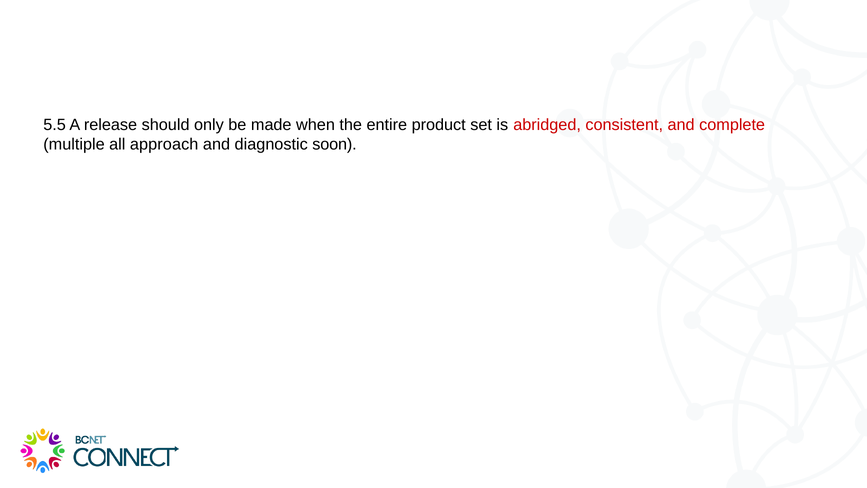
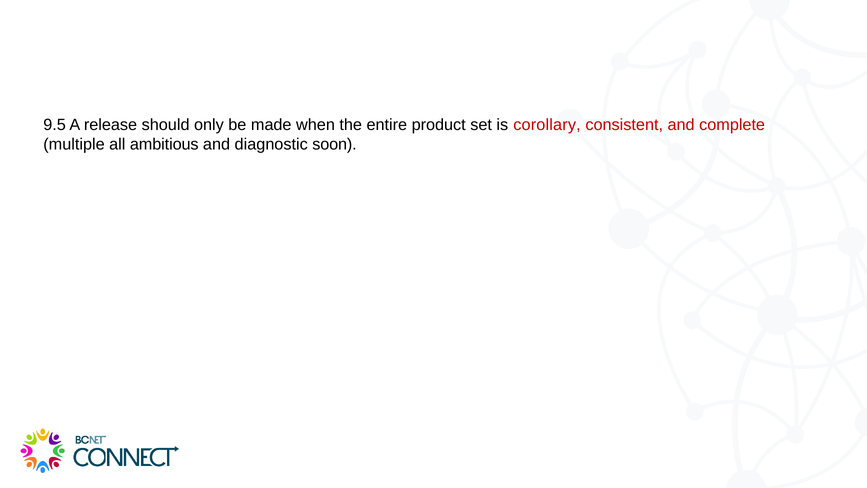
5.5: 5.5 -> 9.5
abridged: abridged -> corollary
approach: approach -> ambitious
